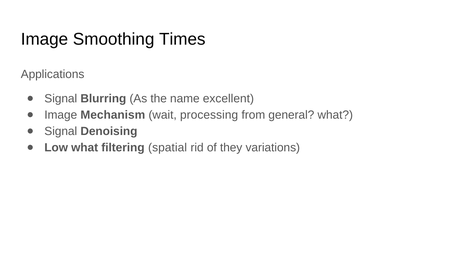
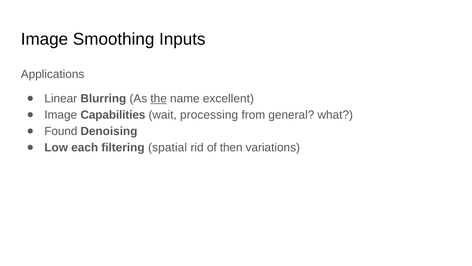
Times: Times -> Inputs
Signal at (61, 98): Signal -> Linear
the underline: none -> present
Mechanism: Mechanism -> Capabilities
Signal at (61, 131): Signal -> Found
Low what: what -> each
they: they -> then
